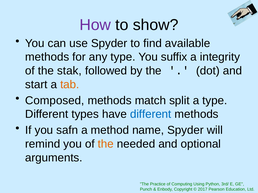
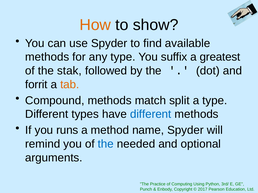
How colour: purple -> orange
integrity: integrity -> greatest
start: start -> forrit
Composed: Composed -> Compound
safn: safn -> runs
the at (106, 144) colour: orange -> blue
